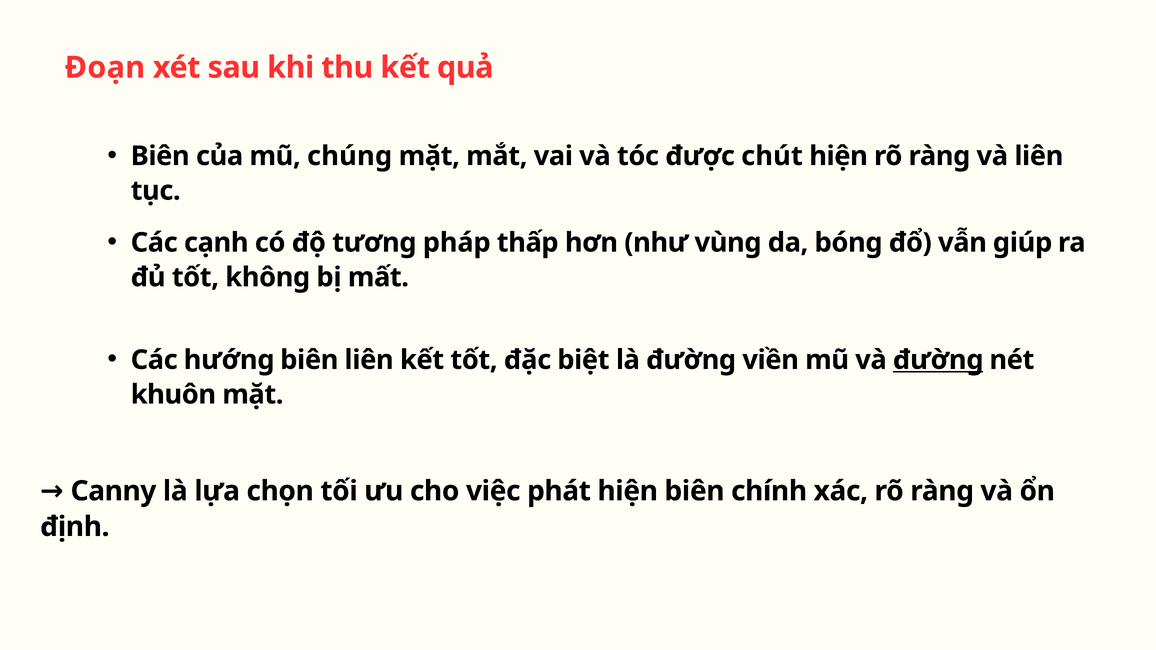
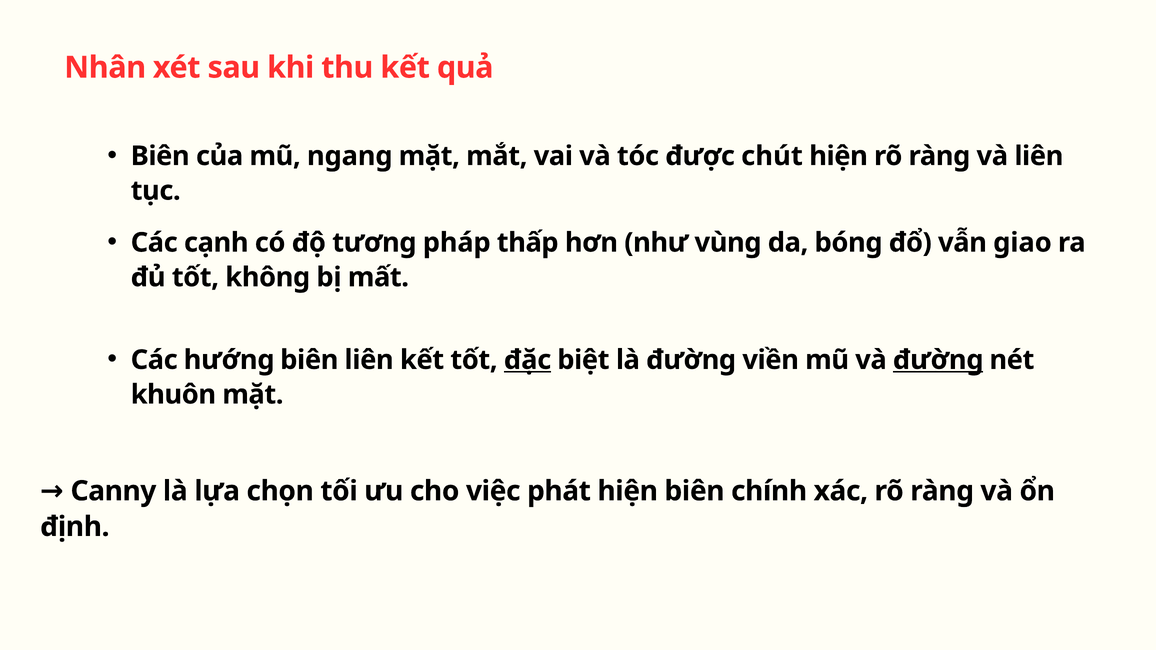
Đoạn: Đoạn -> Nhân
chúng: chúng -> ngang
giúp: giúp -> giao
đặc underline: none -> present
